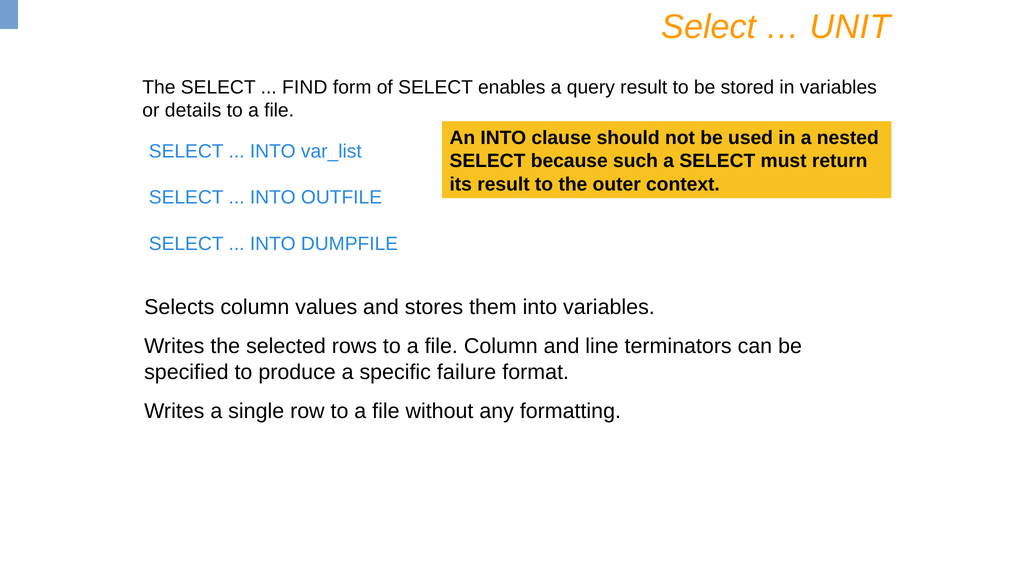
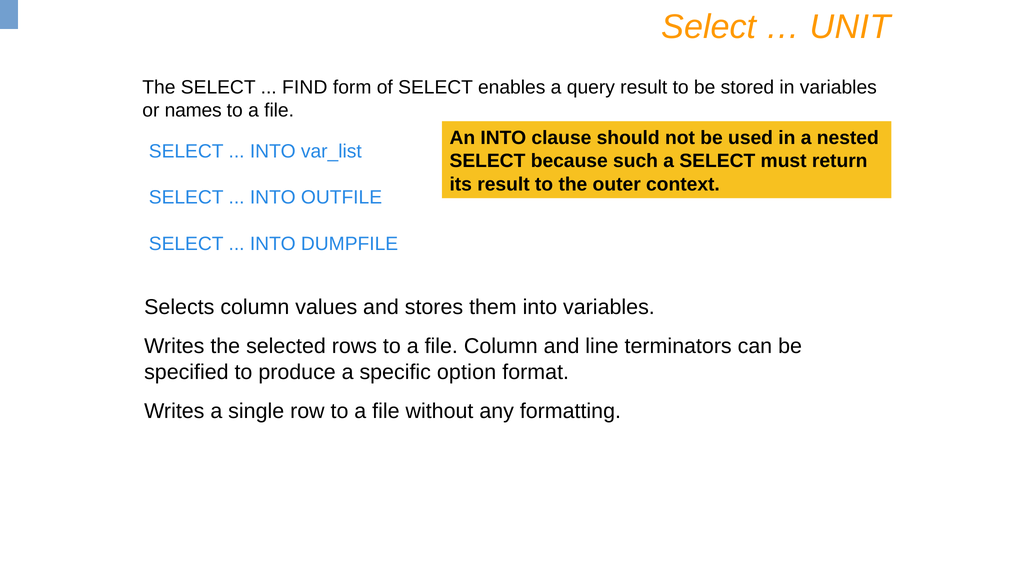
details: details -> names
failure: failure -> option
